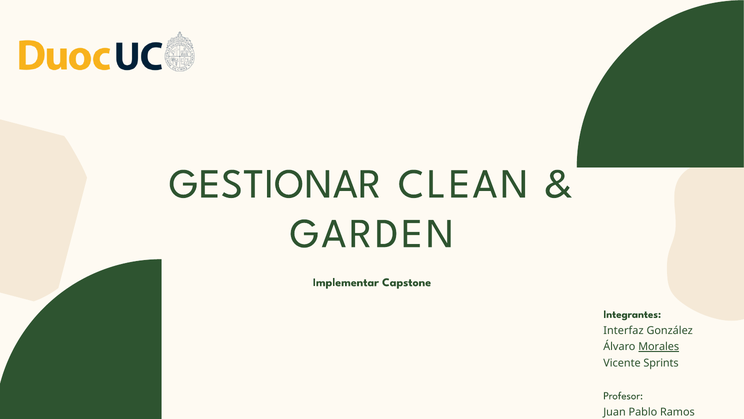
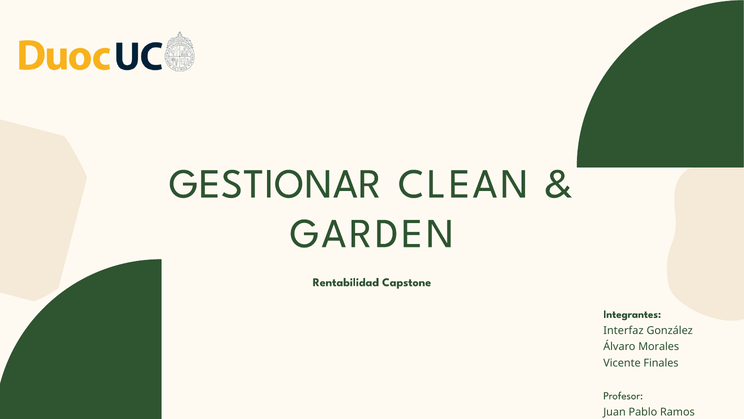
Implementar: Implementar -> Rentabilidad
Morales underline: present -> none
Sprints: Sprints -> Finales
